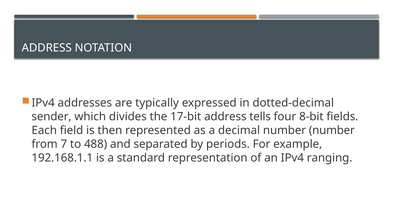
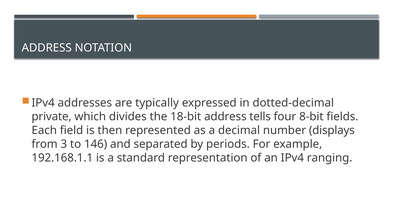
sender: sender -> private
17-bit: 17-bit -> 18-bit
number number: number -> displays
7: 7 -> 3
488: 488 -> 146
